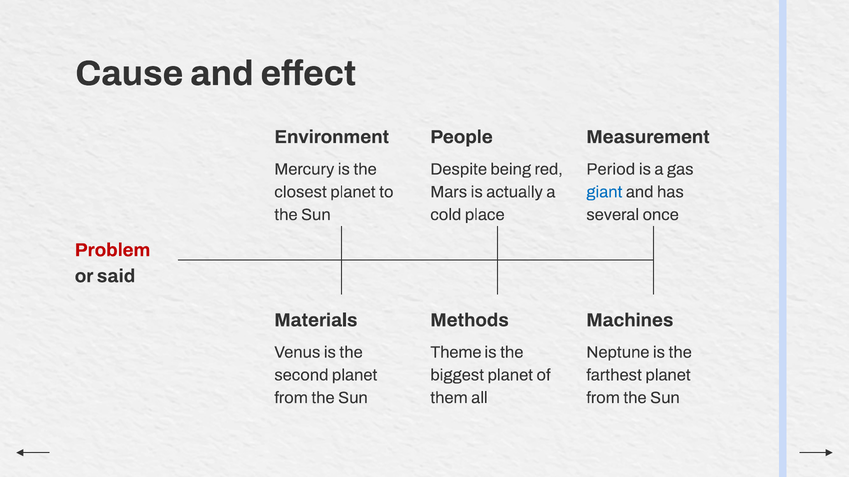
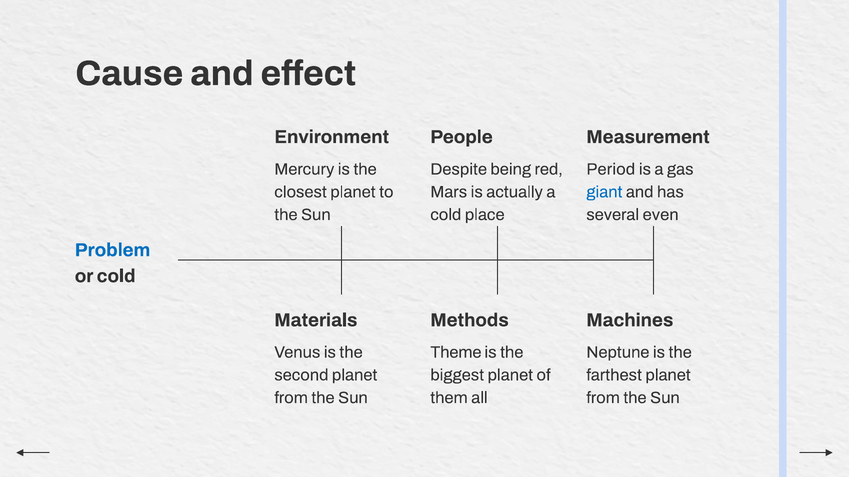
once: once -> even
Problem colour: red -> blue
or said: said -> cold
